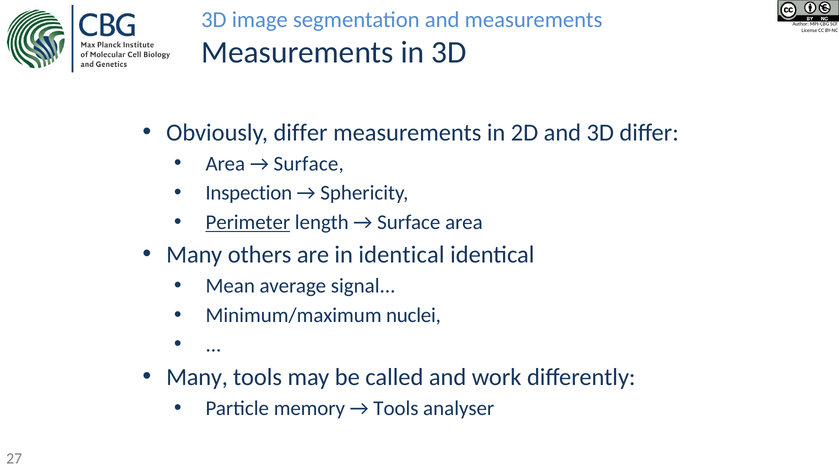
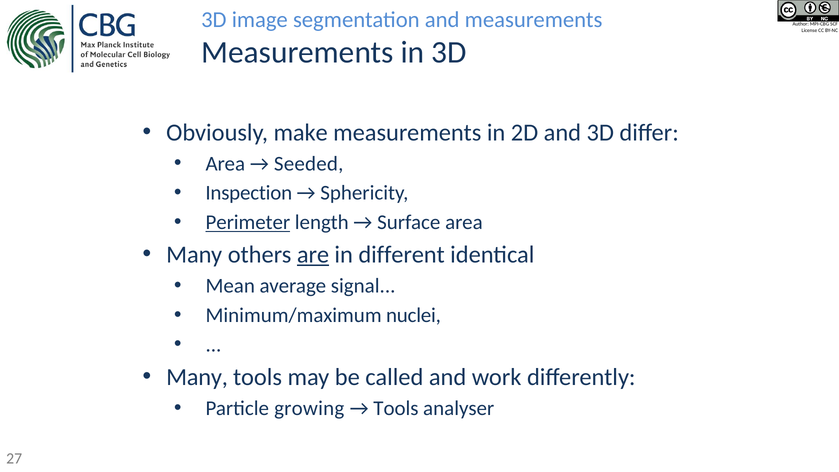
Obviously differ: differ -> make
Surface at (309, 164): Surface -> Seeded
are underline: none -> present
in identical: identical -> different
memory: memory -> growing
